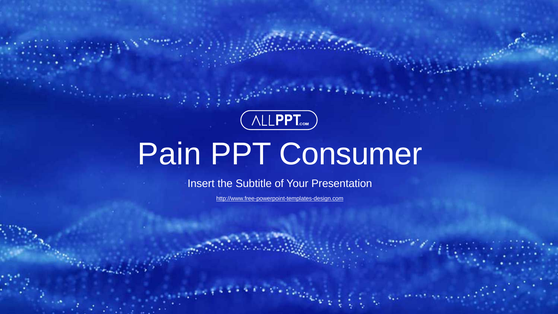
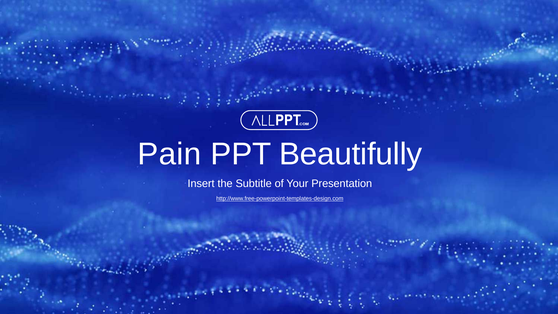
Consumer: Consumer -> Beautifully
